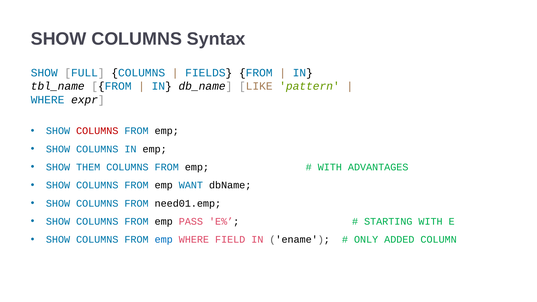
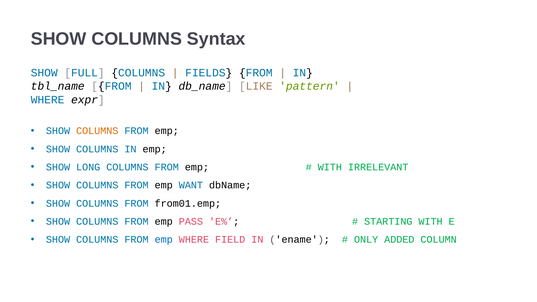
COLUMNS at (97, 131) colour: red -> orange
THEM: THEM -> LONG
ADVANTAGES: ADVANTAGES -> IRRELEVANT
need01.emp: need01.emp -> from01.emp
